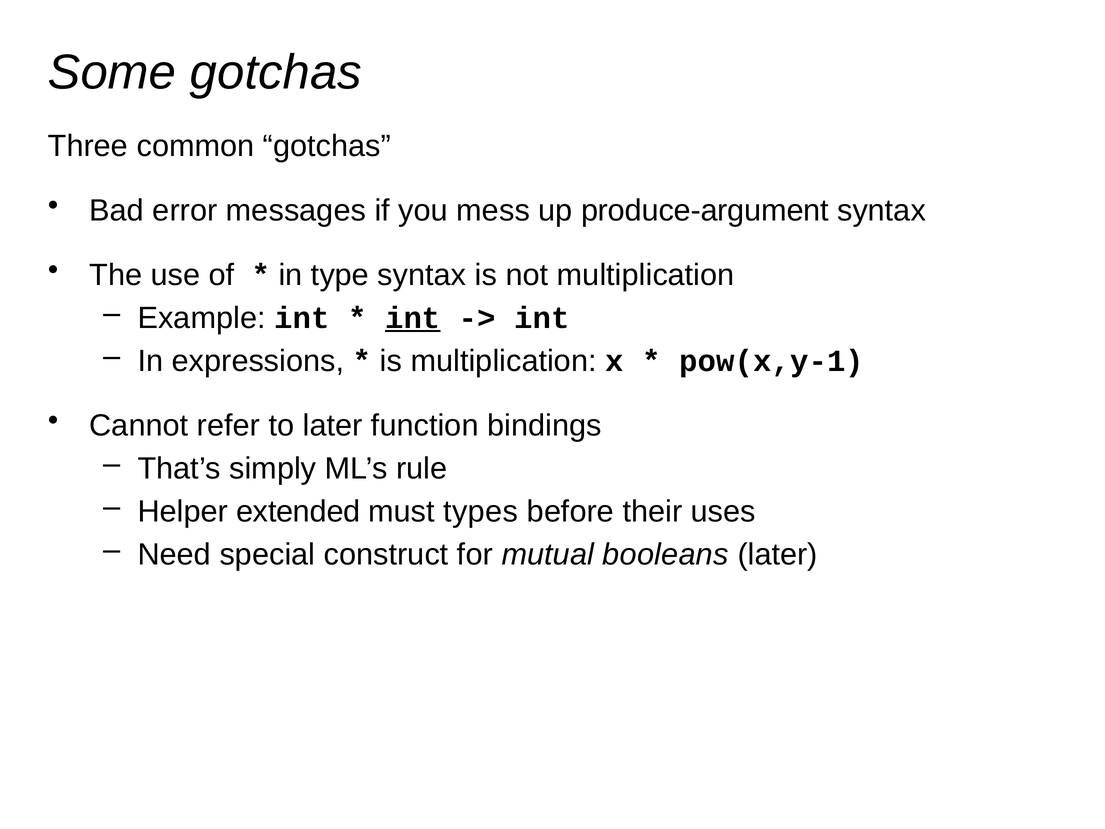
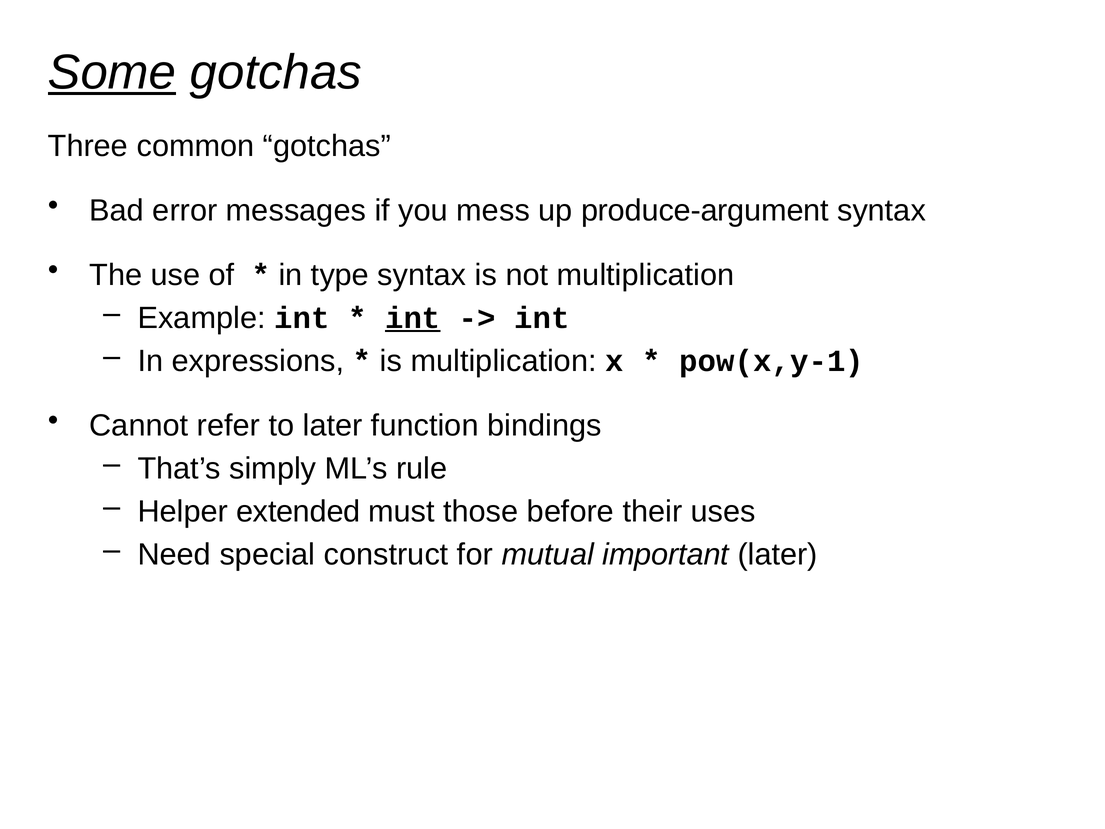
Some underline: none -> present
types: types -> those
booleans: booleans -> important
